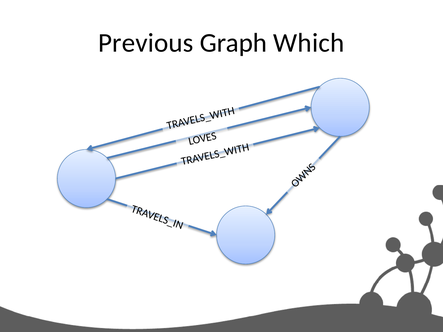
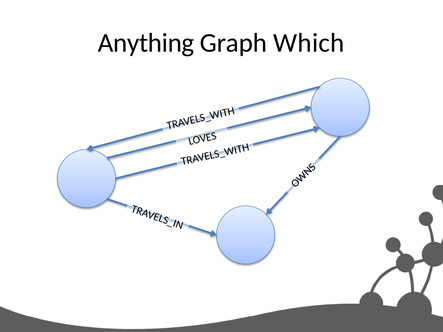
Previous: Previous -> Anything
